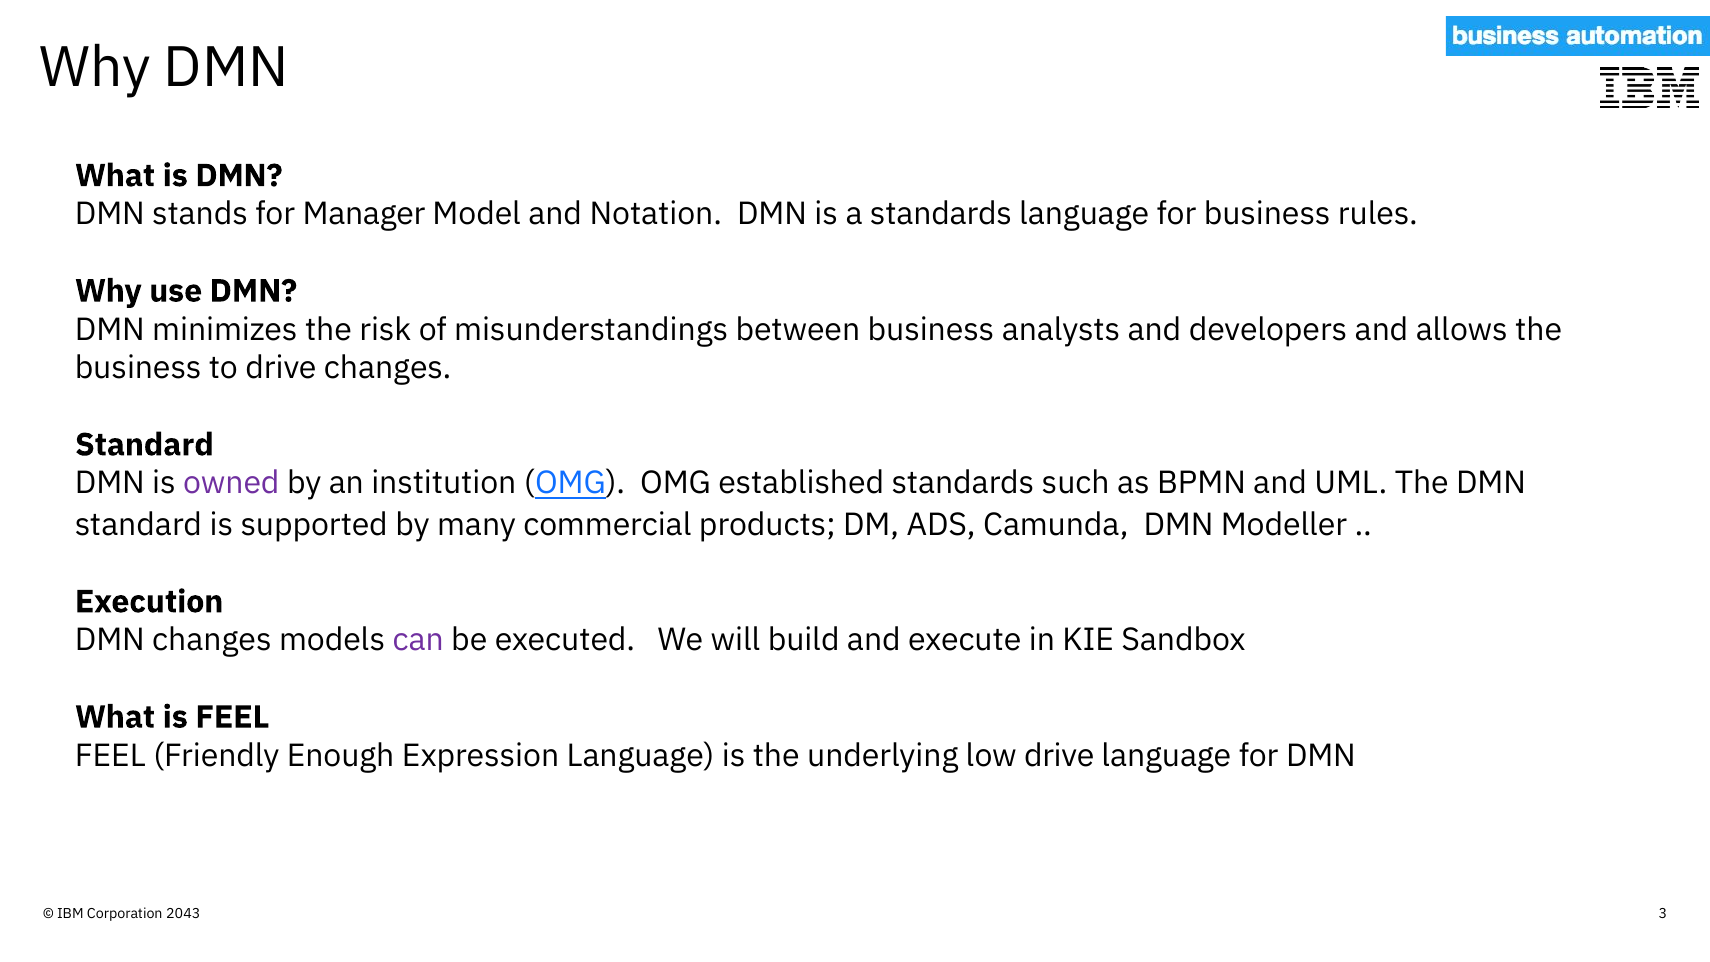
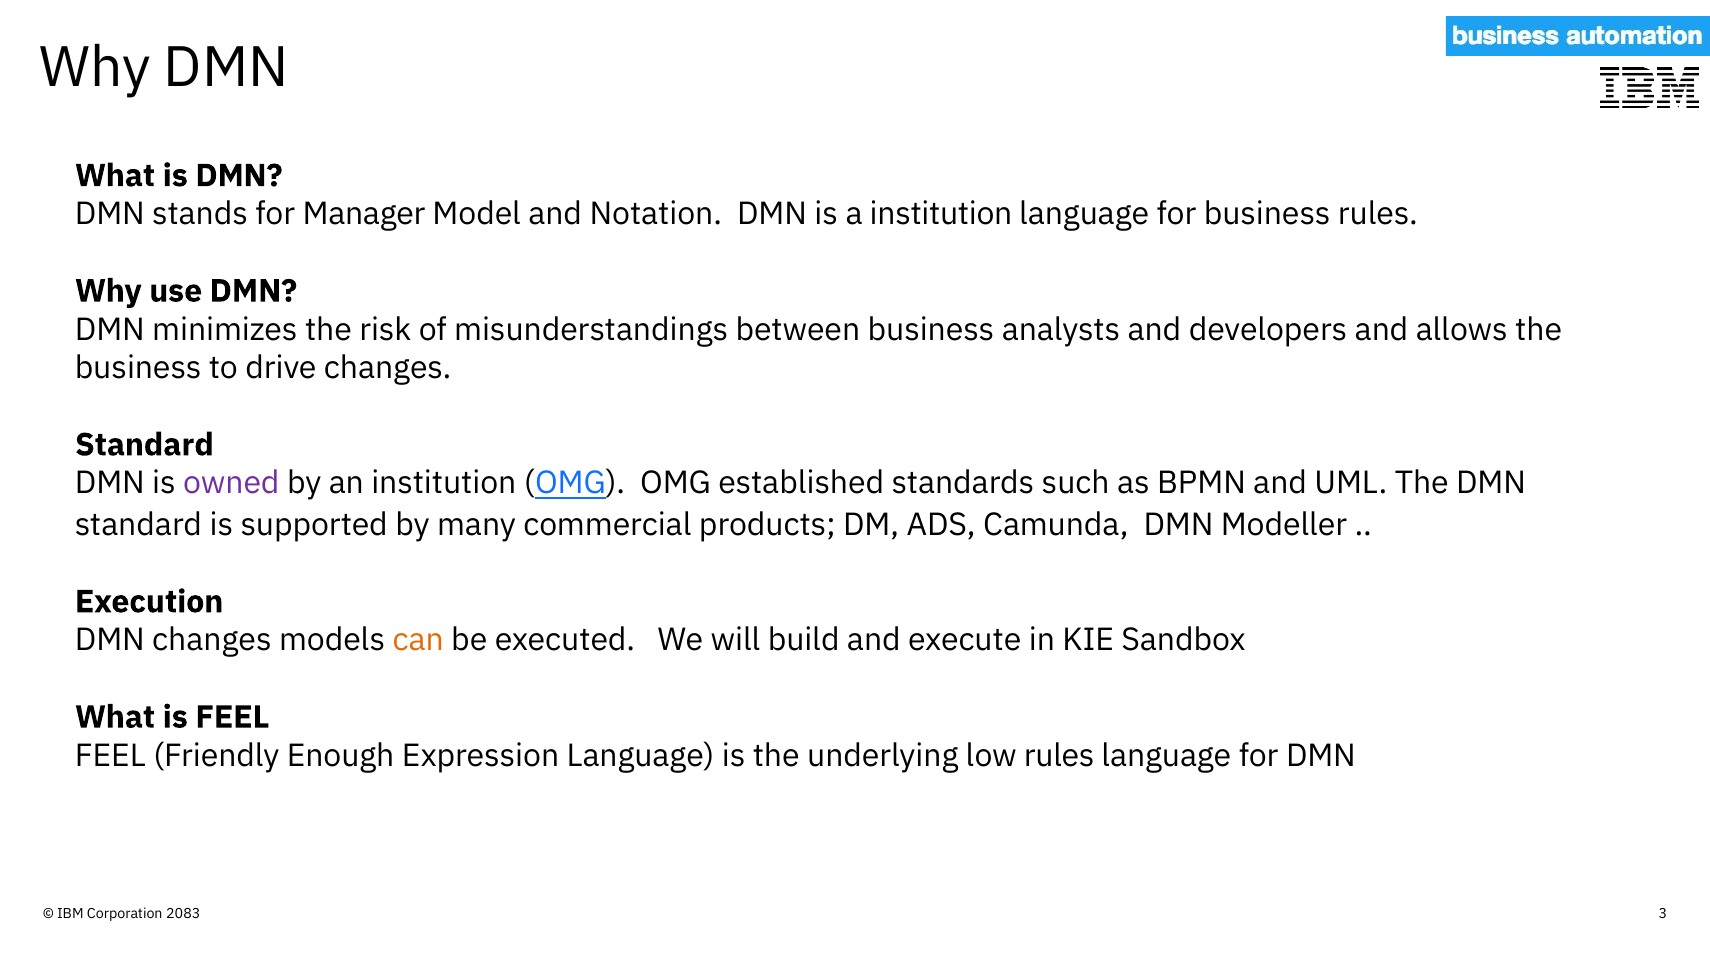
a standards: standards -> institution
can colour: purple -> orange
low drive: drive -> rules
2043: 2043 -> 2083
